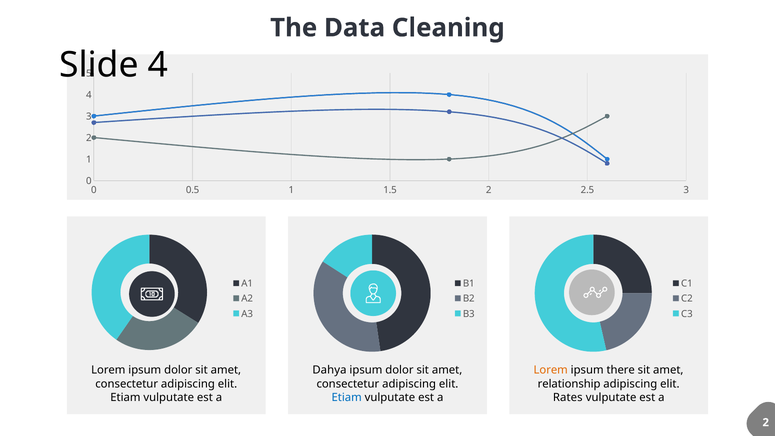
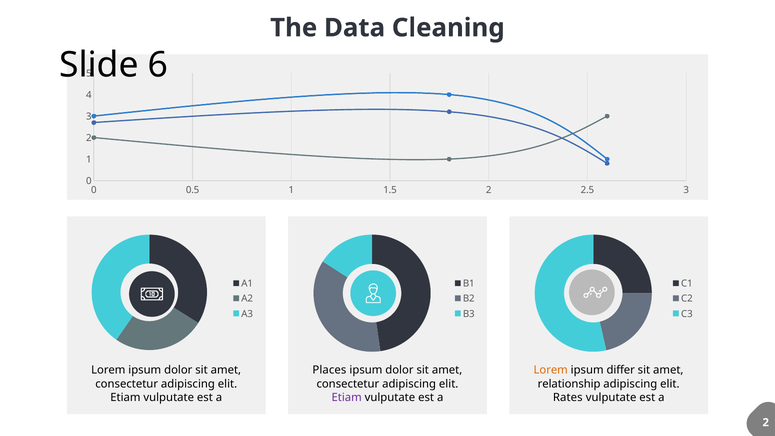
4 at (158, 65): 4 -> 6
Dahya: Dahya -> Places
there: there -> differ
Etiam at (347, 397) colour: blue -> purple
